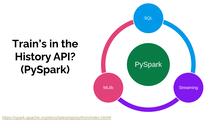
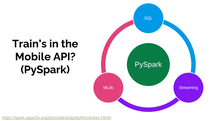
History: History -> Mobile
